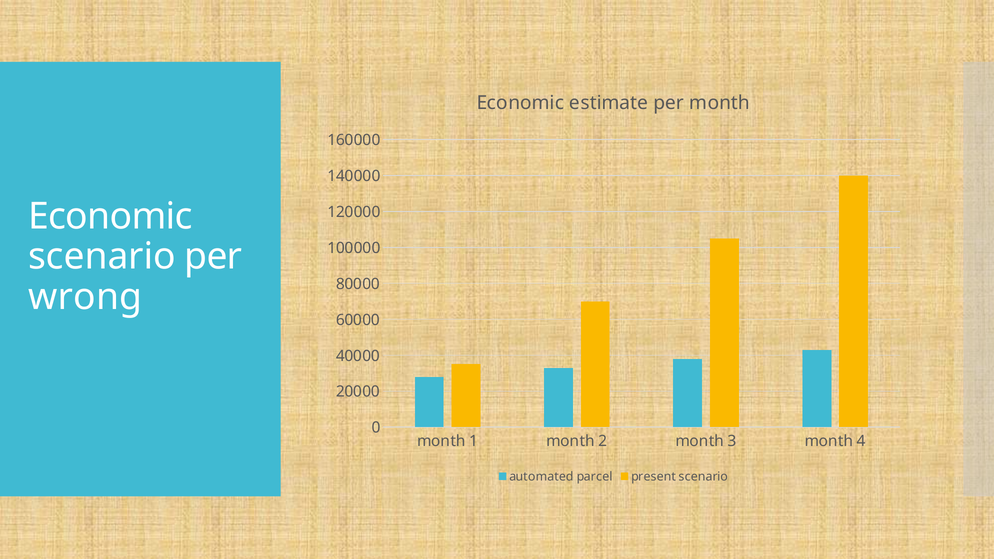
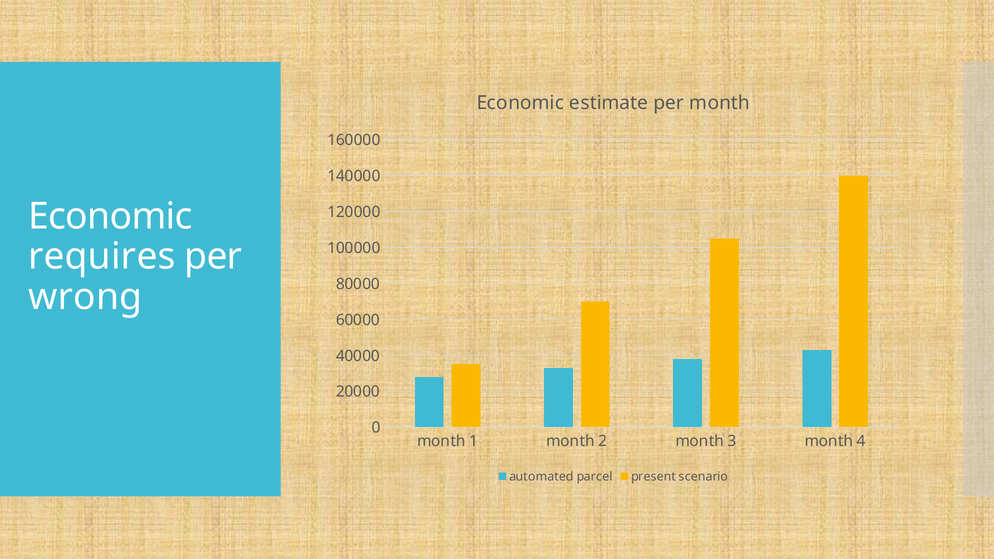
scenario at (102, 257): scenario -> requires
